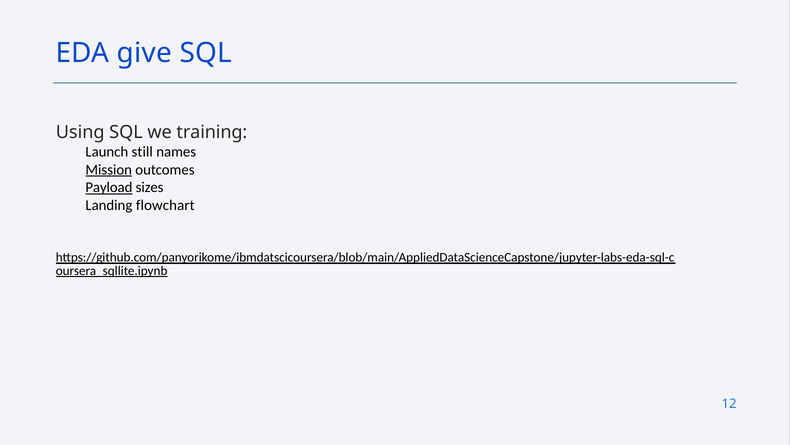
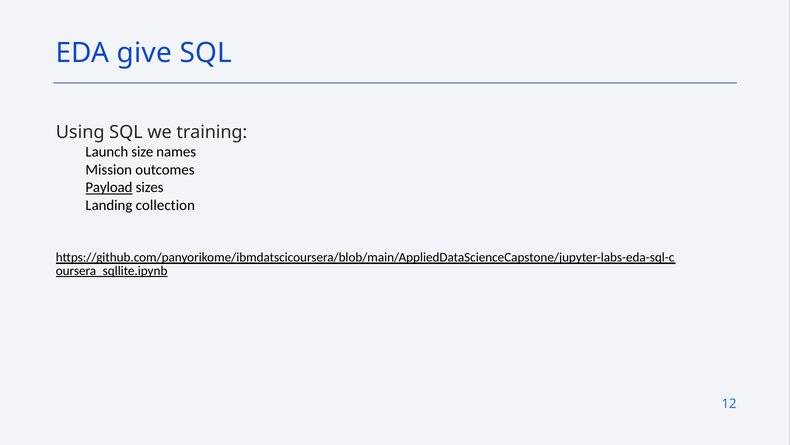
still: still -> size
Mission underline: present -> none
flowchart: flowchart -> collection
